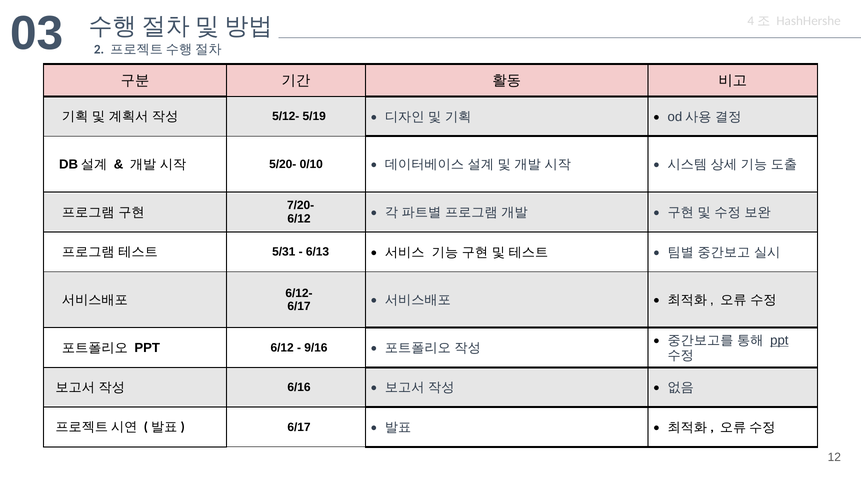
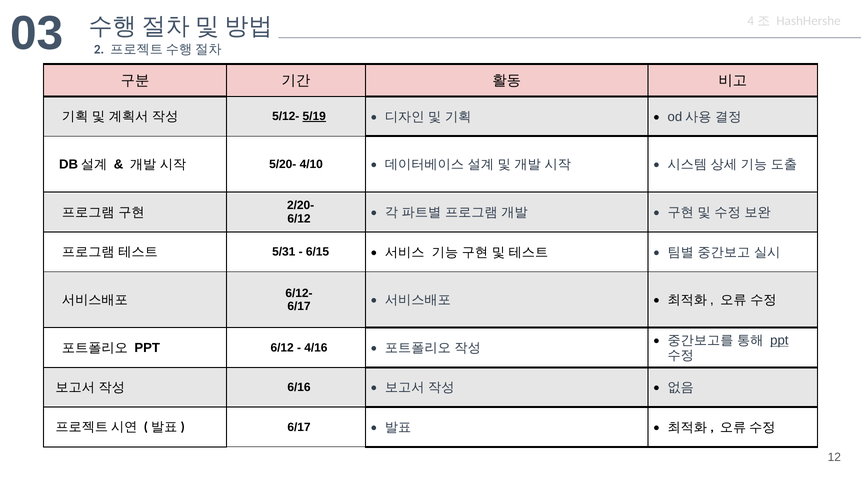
5/19 underline: none -> present
0/10: 0/10 -> 4/10
7/20-: 7/20- -> 2/20-
6/13: 6/13 -> 6/15
9/16: 9/16 -> 4/16
